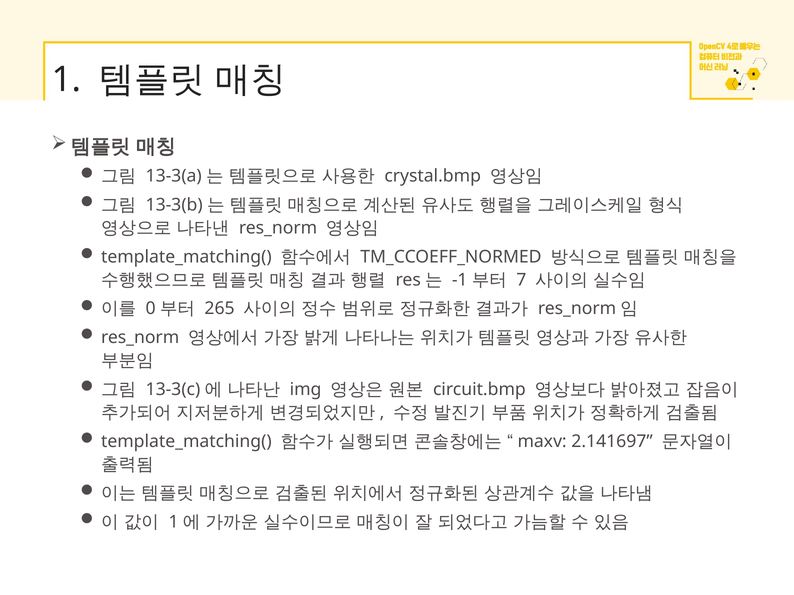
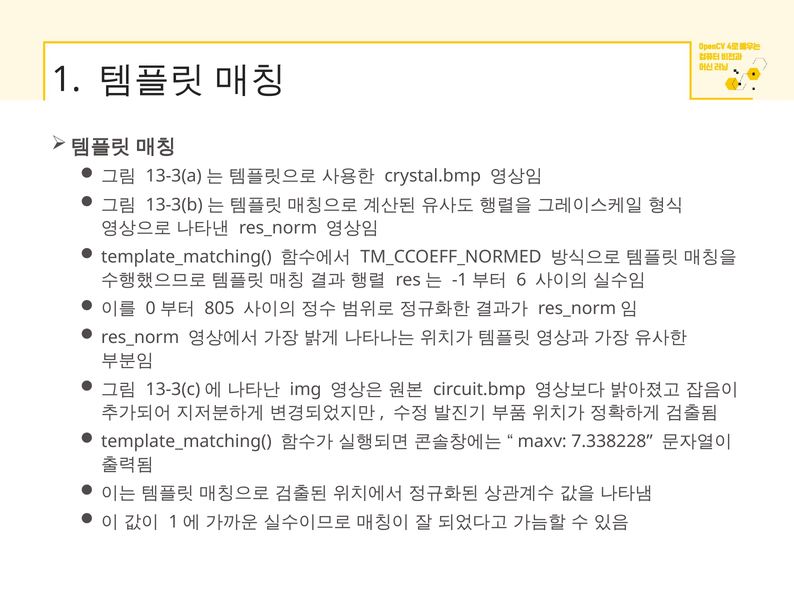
7: 7 -> 6
265: 265 -> 805
2.141697: 2.141697 -> 7.338228
